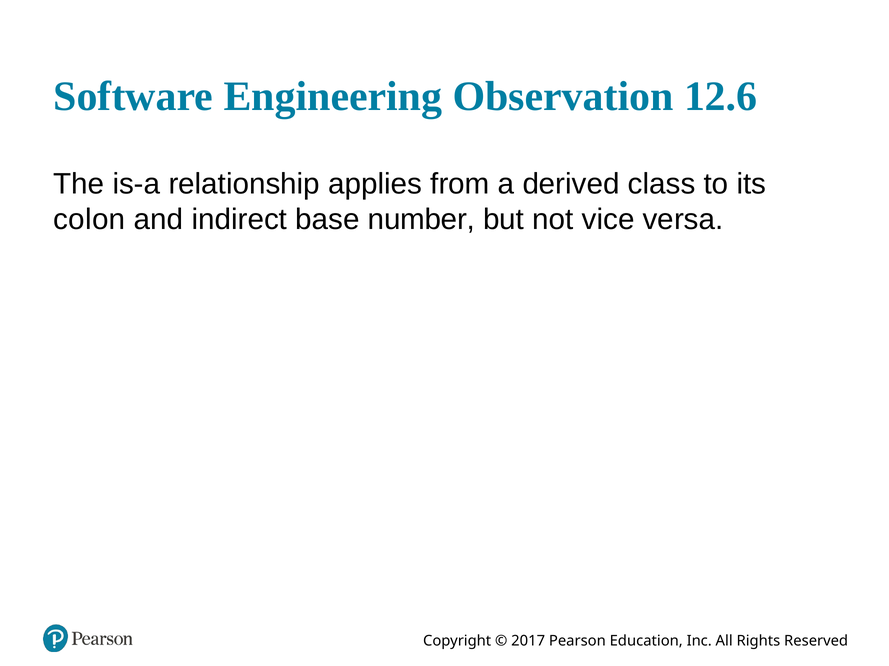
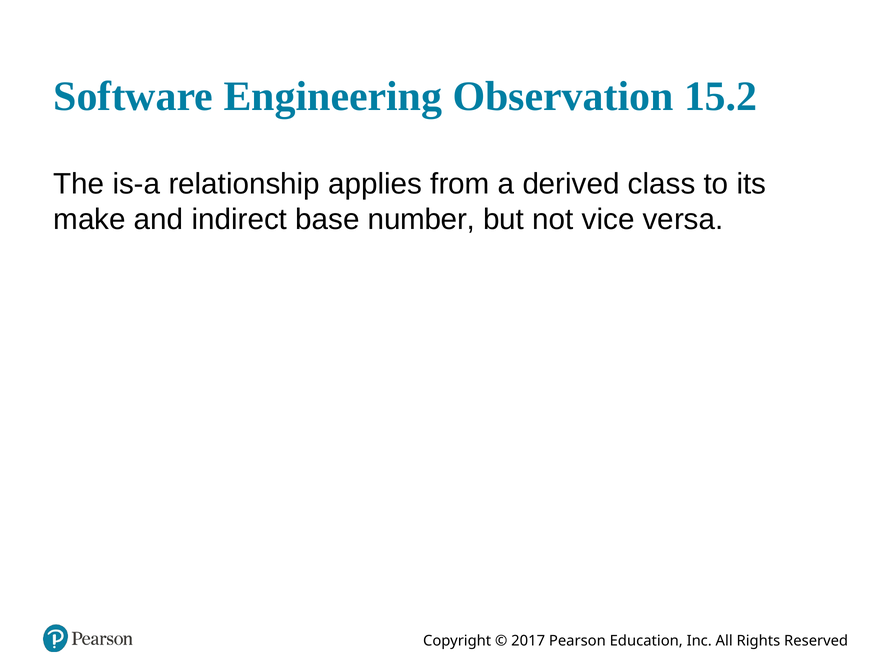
12.6: 12.6 -> 15.2
colon: colon -> make
